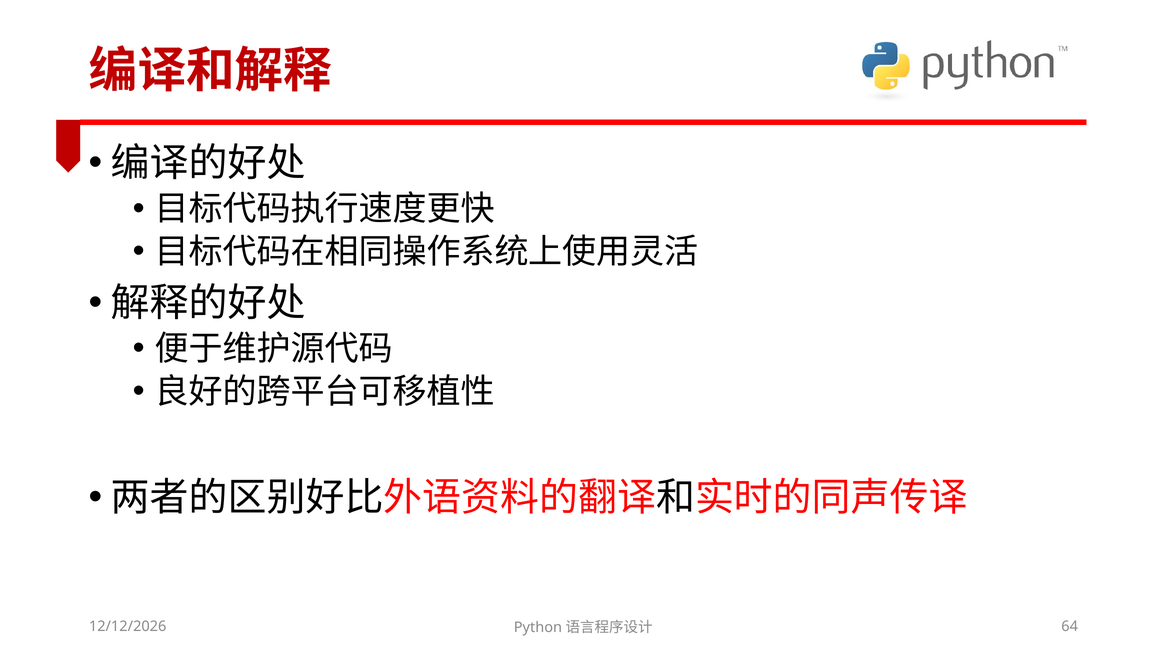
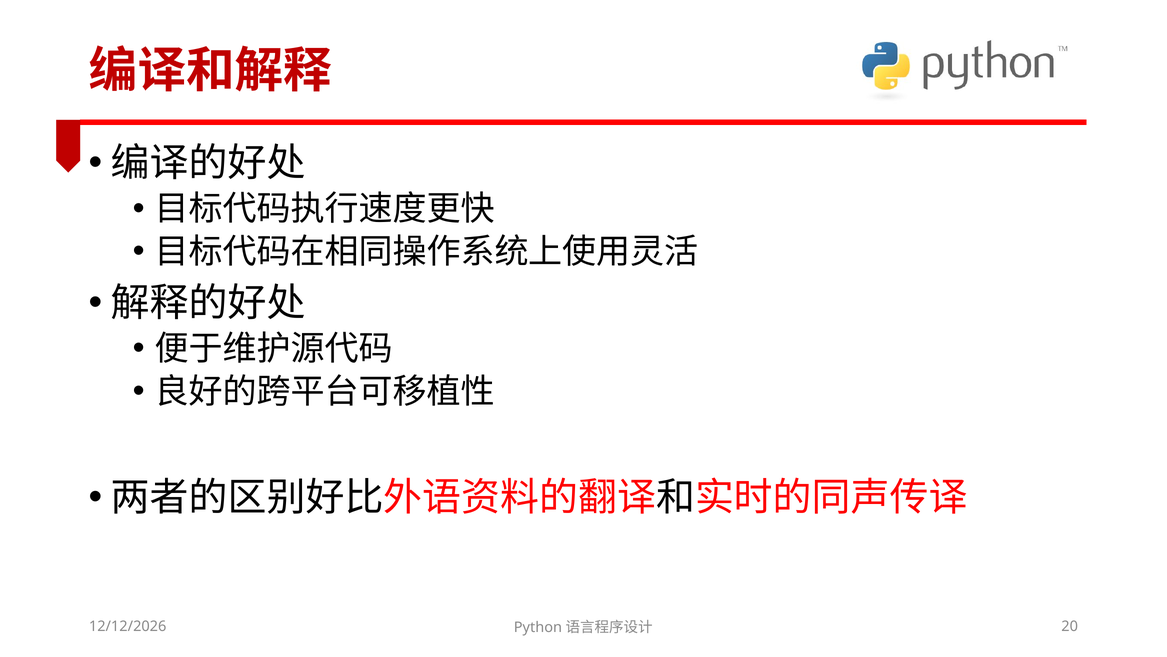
64: 64 -> 20
